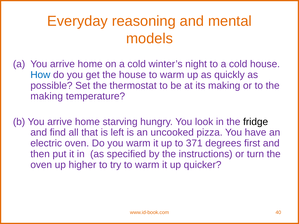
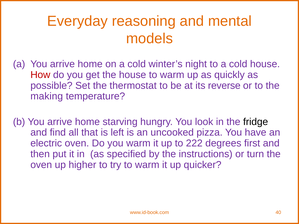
How colour: blue -> red
its making: making -> reverse
371: 371 -> 222
